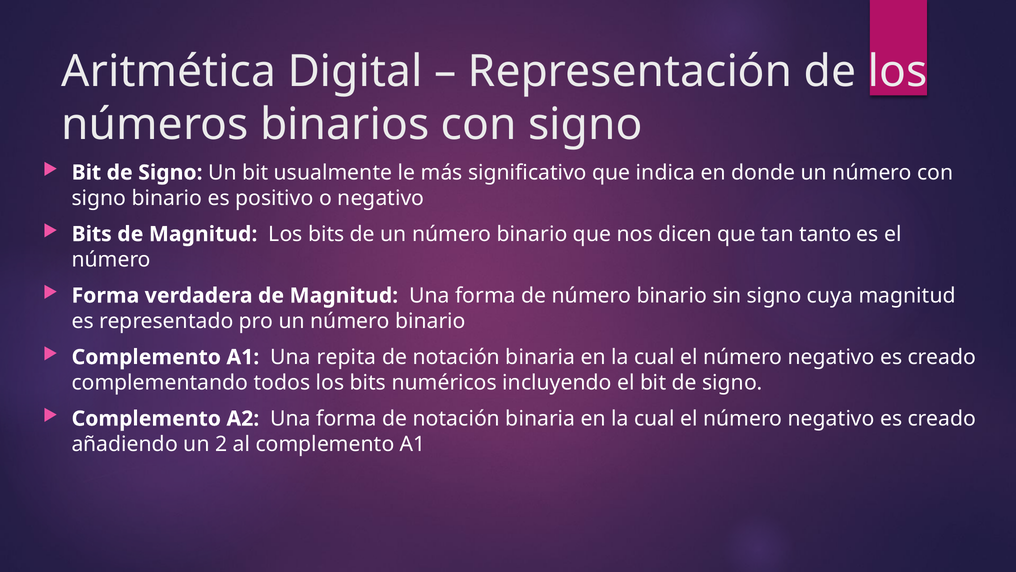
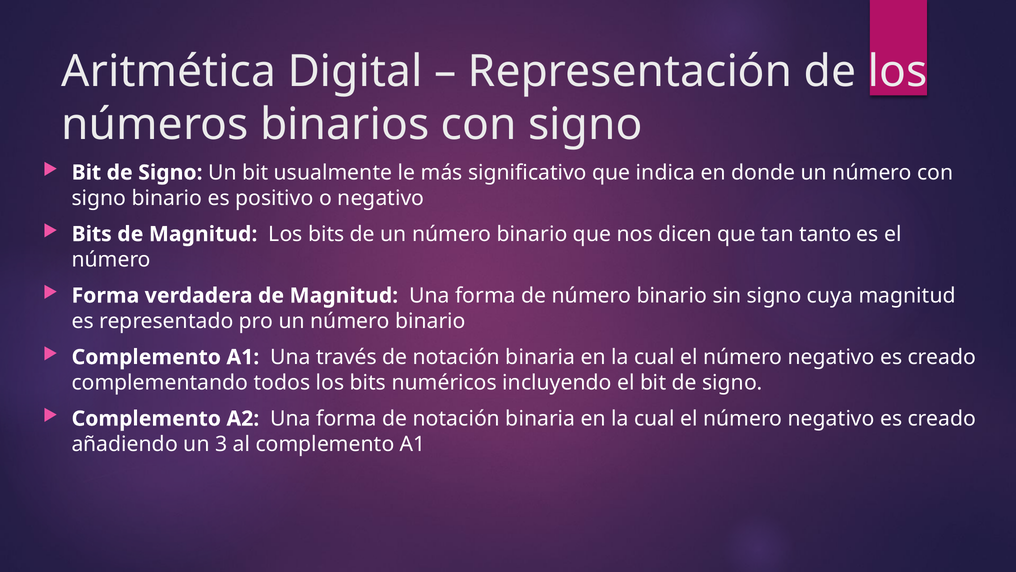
repita: repita -> través
2: 2 -> 3
